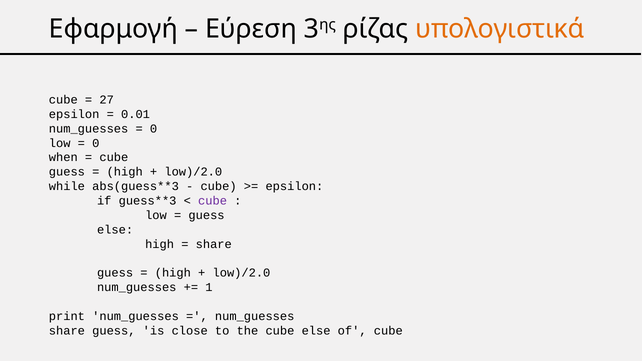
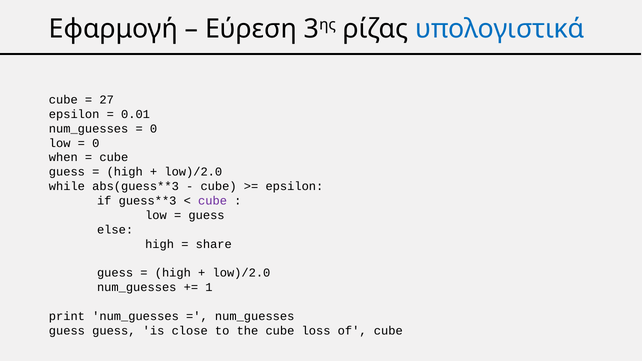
υπολογιστικά colour: orange -> blue
share at (67, 331): share -> guess
cube else: else -> loss
